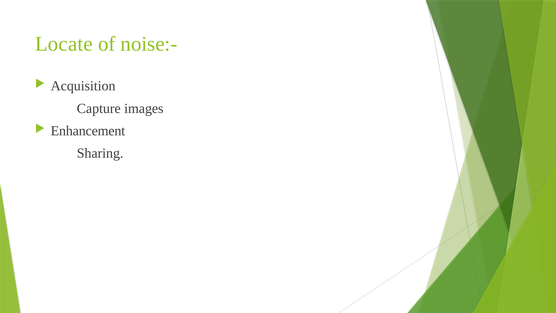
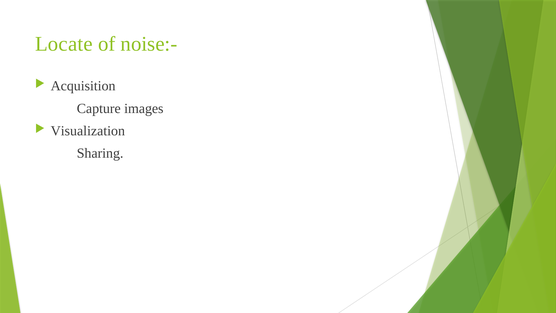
Enhancement: Enhancement -> Visualization
